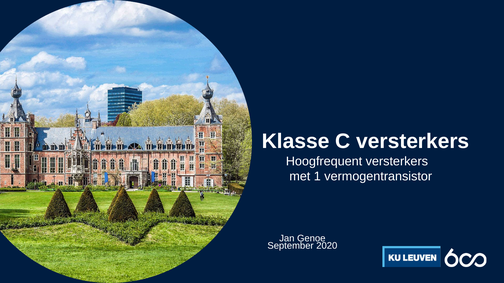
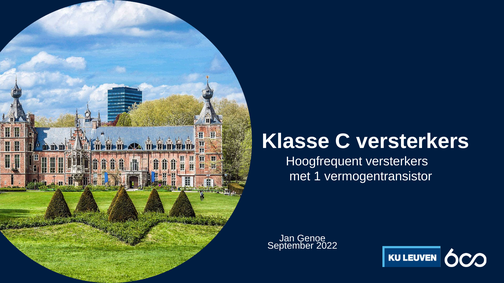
2020: 2020 -> 2022
